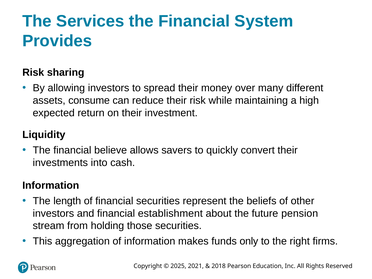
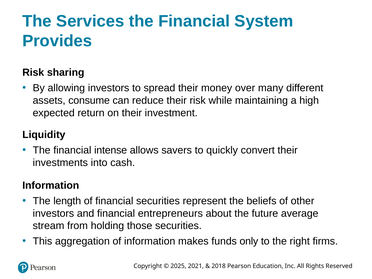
believe: believe -> intense
establishment: establishment -> entrepreneurs
pension: pension -> average
